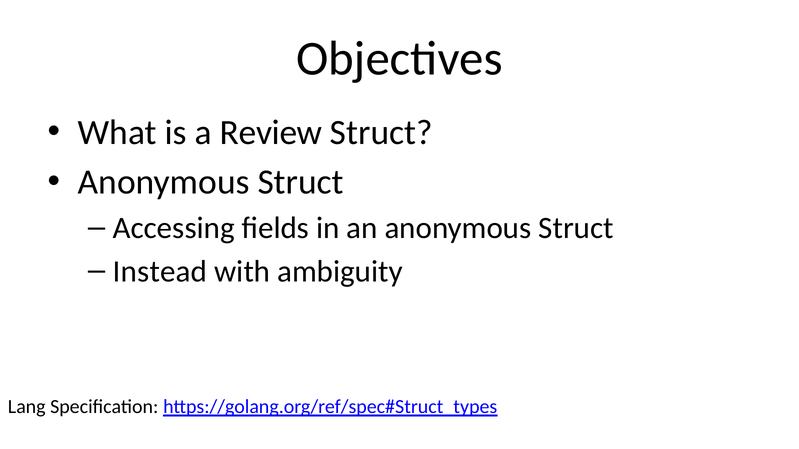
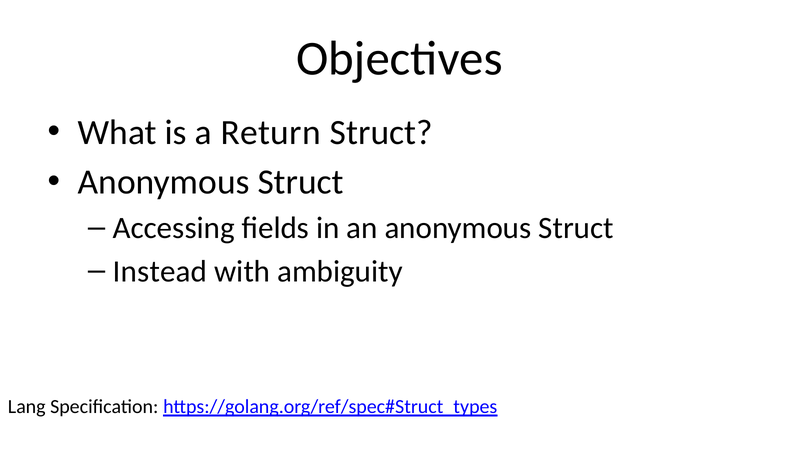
Review: Review -> Return
